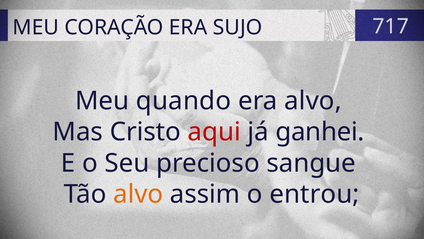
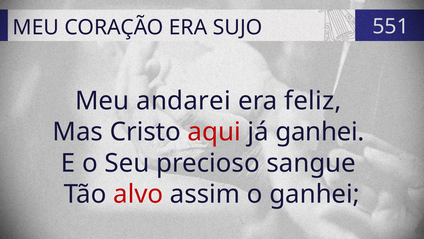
717: 717 -> 551
quando: quando -> andarei
era alvo: alvo -> feliz
alvo at (138, 194) colour: orange -> red
o entrou: entrou -> ganhei
